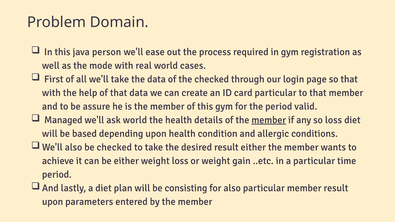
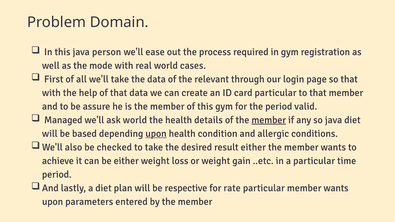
the checked: checked -> relevant
so loss: loss -> java
upon at (156, 134) underline: none -> present
consisting: consisting -> respective
for also: also -> rate
particular member result: result -> wants
